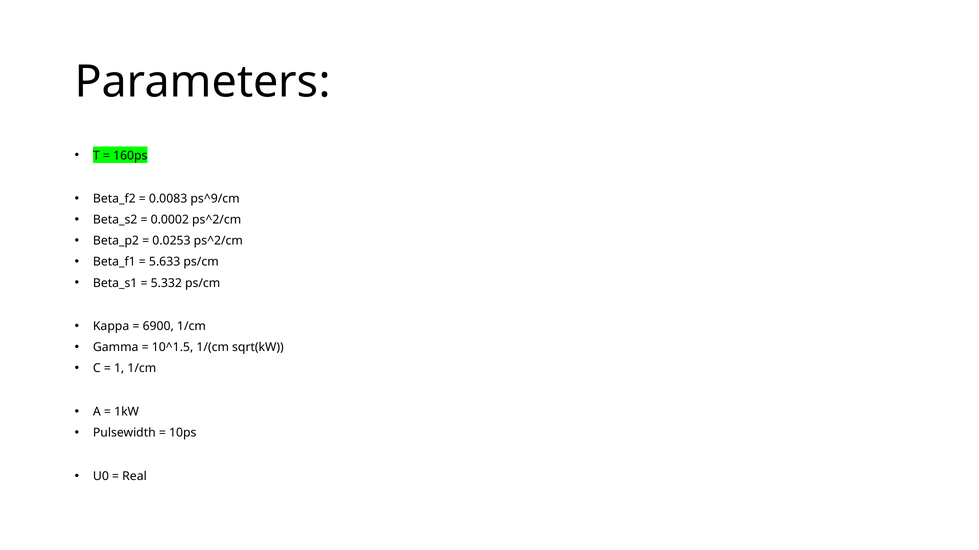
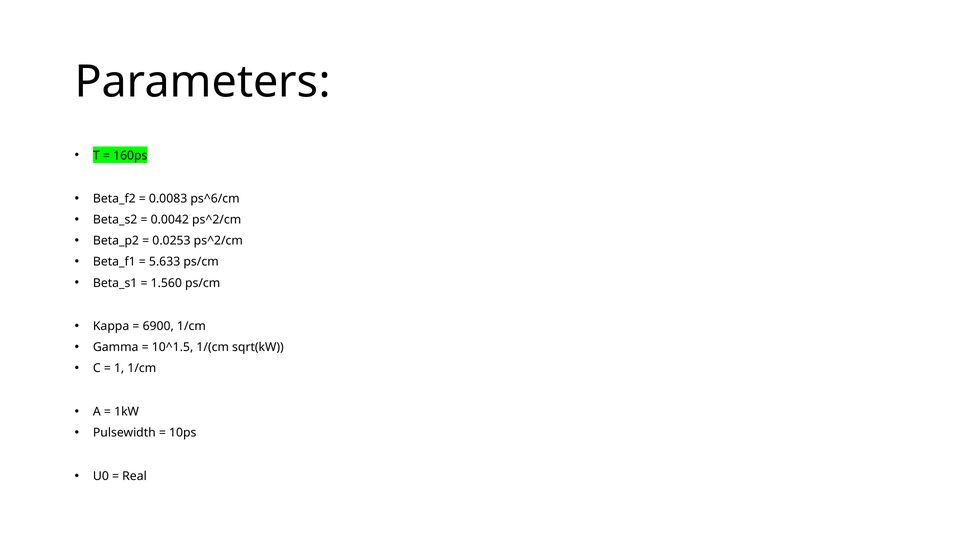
ps^9/cm: ps^9/cm -> ps^6/cm
0.0002: 0.0002 -> 0.0042
5.332: 5.332 -> 1.560
